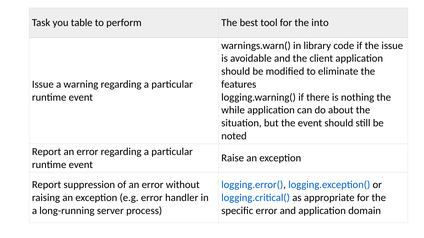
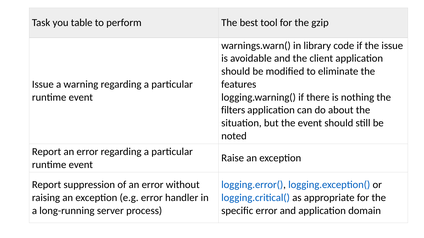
into: into -> gzip
while: while -> filters
